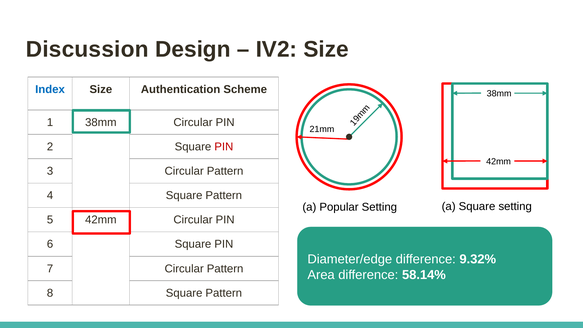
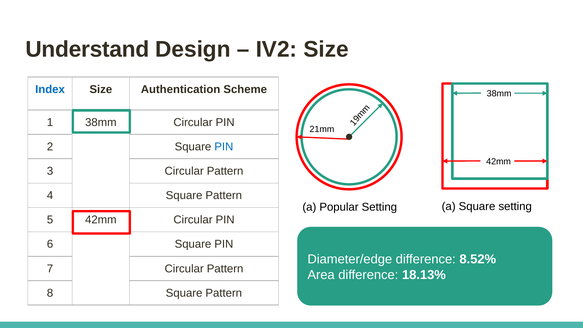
Discussion: Discussion -> Understand
PIN at (224, 147) colour: red -> blue
9.32%: 9.32% -> 8.52%
58.14%: 58.14% -> 18.13%
